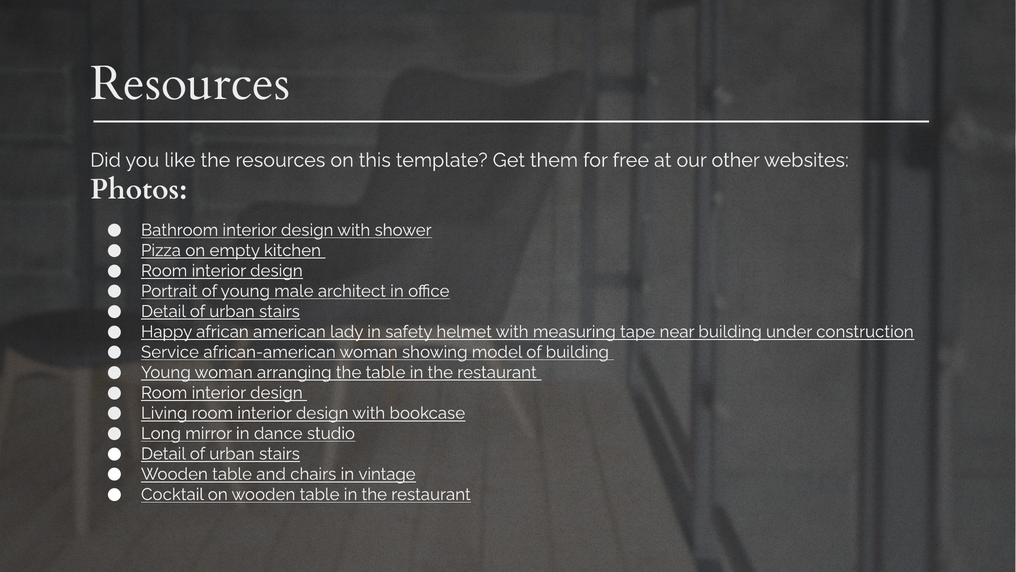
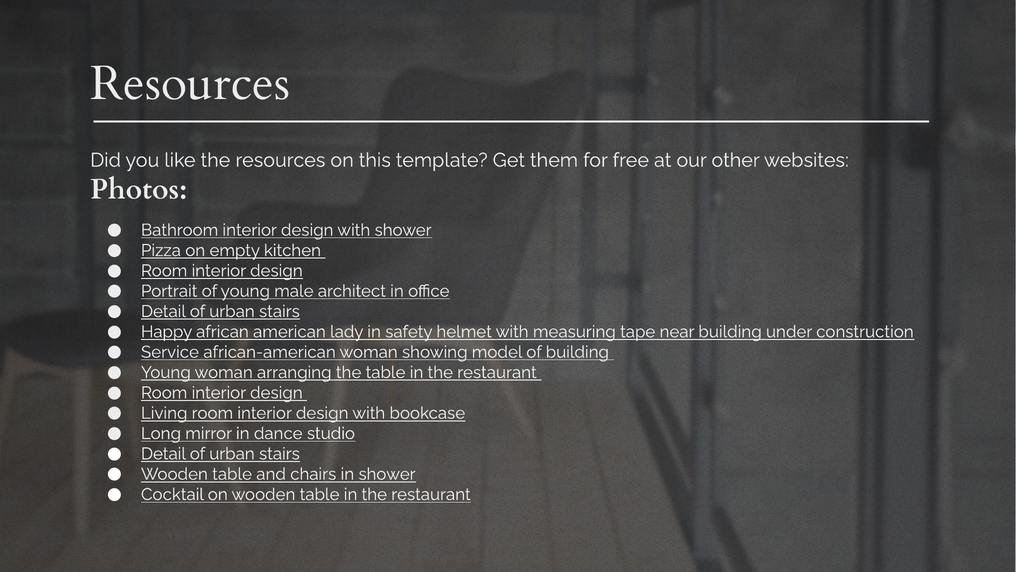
in vintage: vintage -> shower
